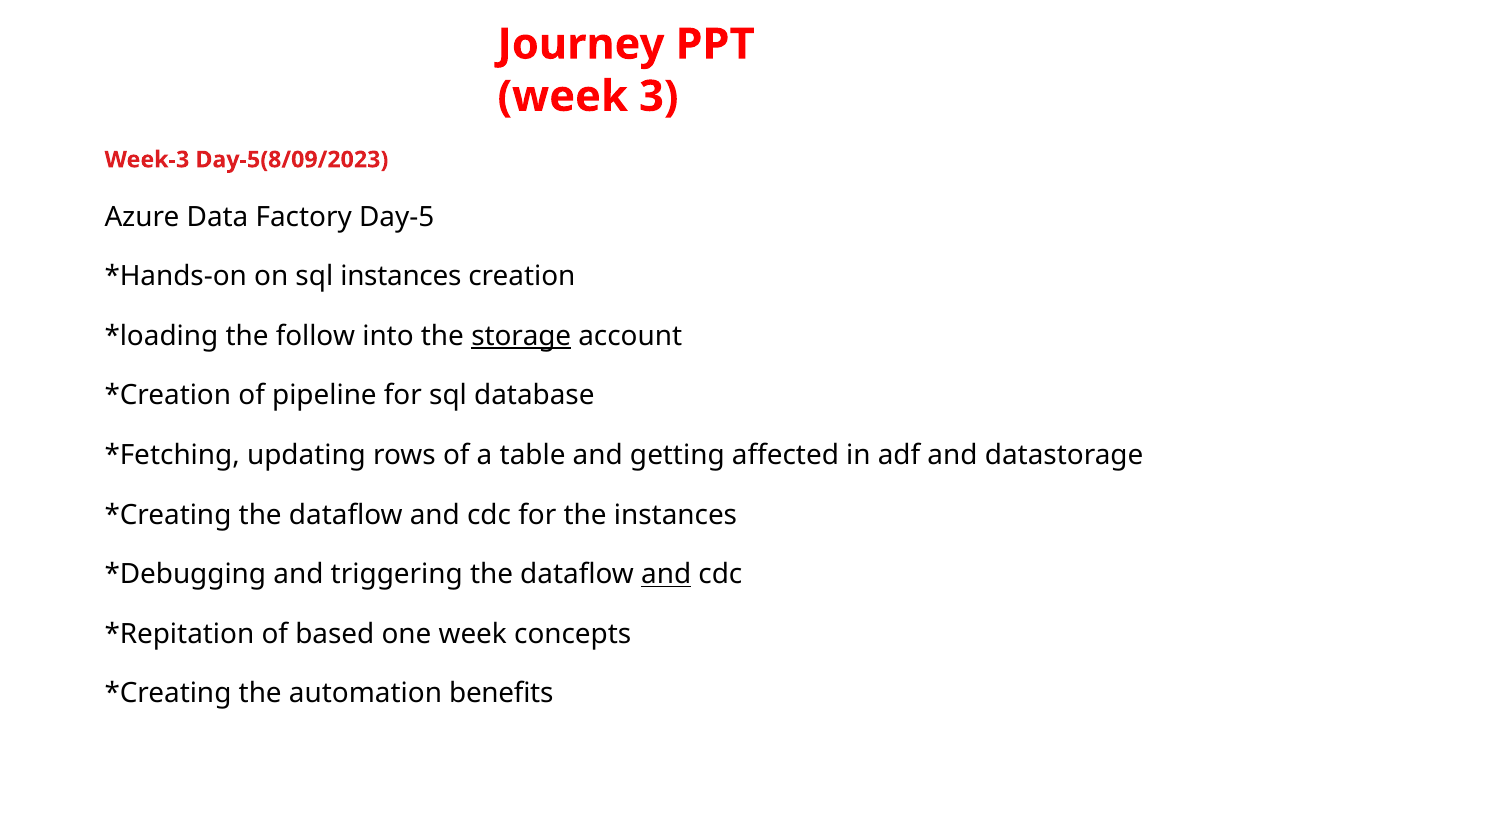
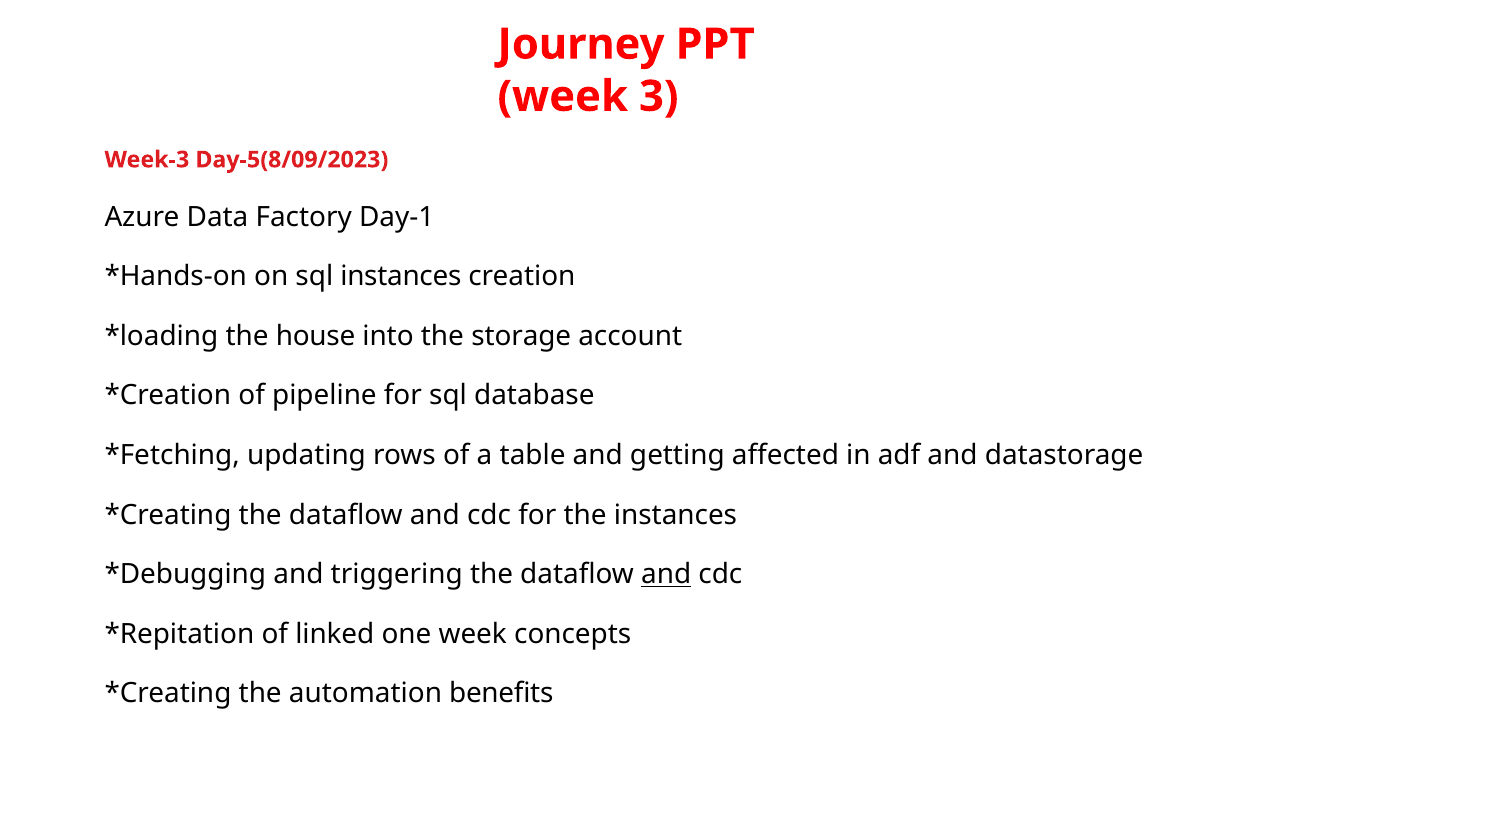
Day-5: Day-5 -> Day-1
follow: follow -> house
storage underline: present -> none
based: based -> linked
